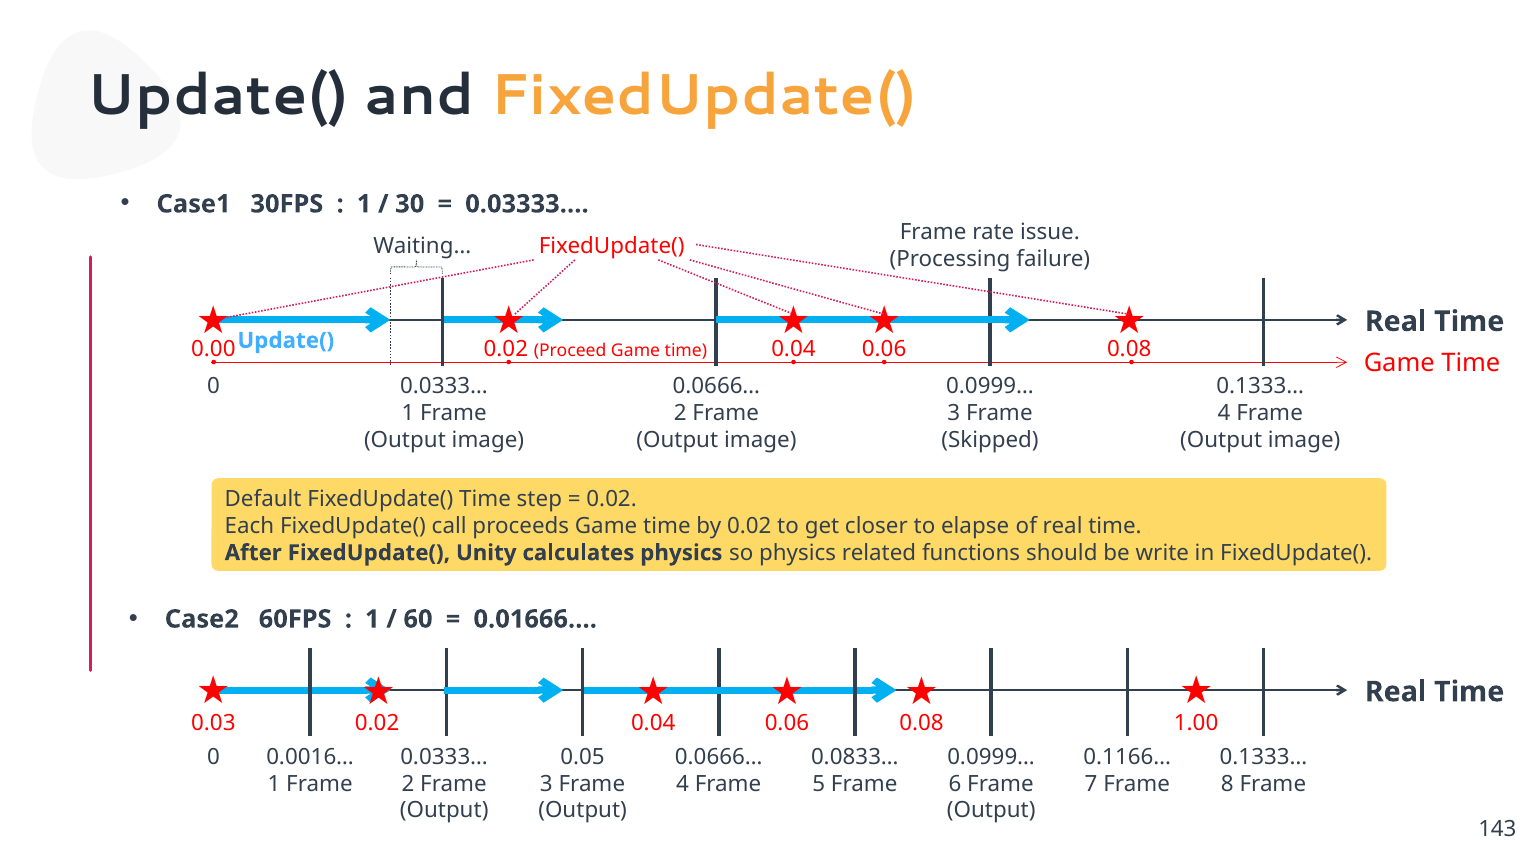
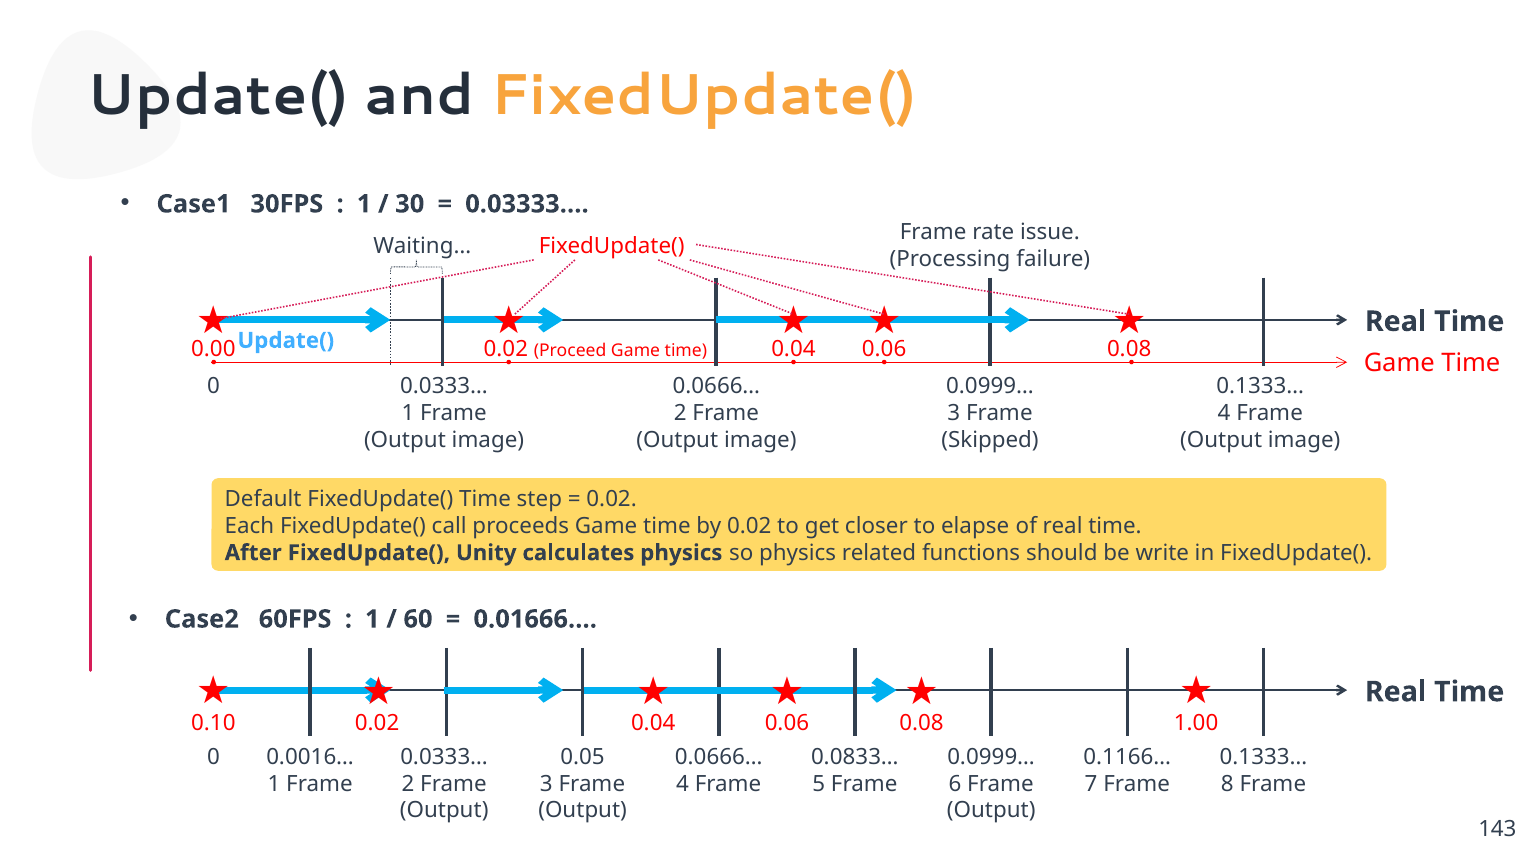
0.03: 0.03 -> 0.10
